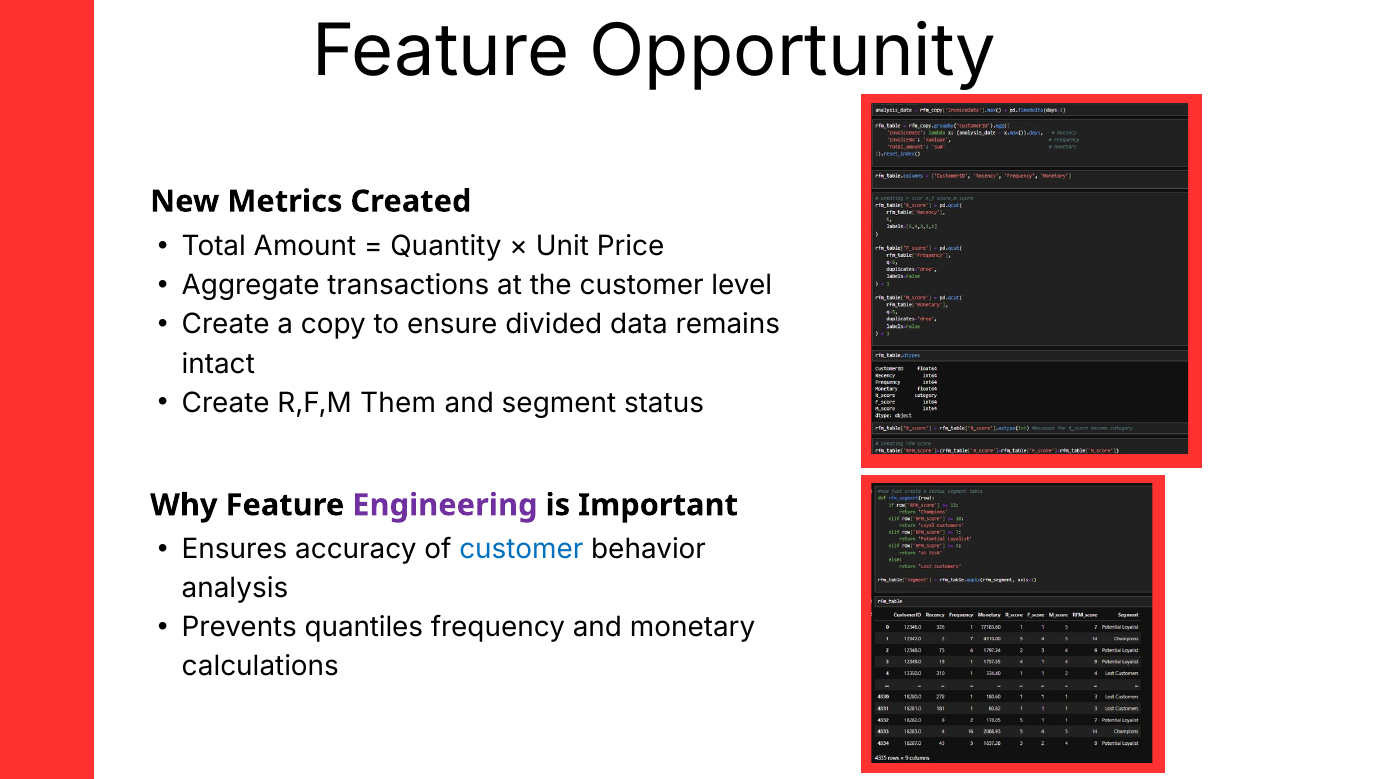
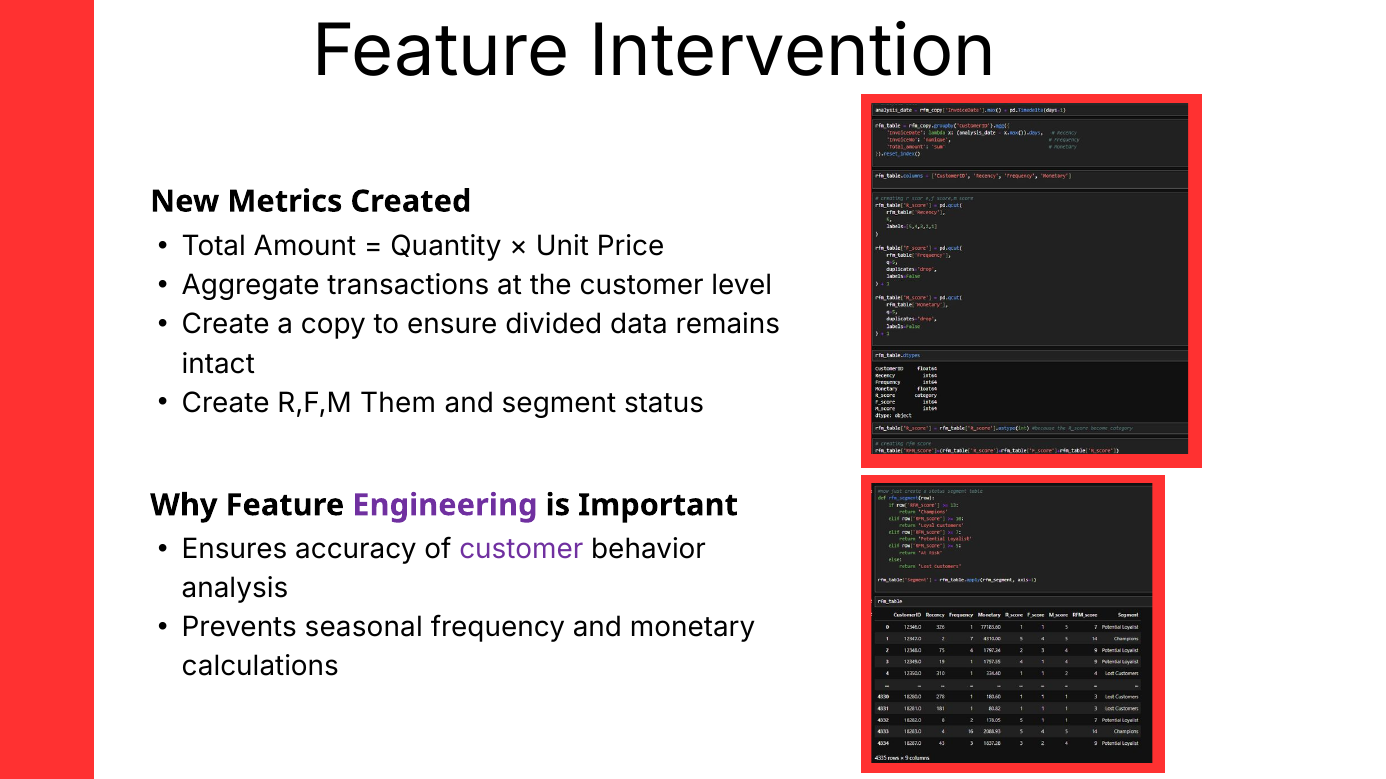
Opportunity: Opportunity -> Intervention
customer at (521, 550) colour: blue -> purple
quantiles: quantiles -> seasonal
